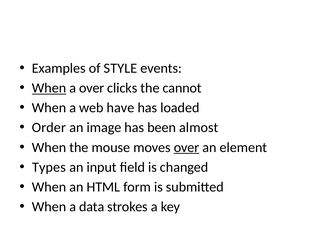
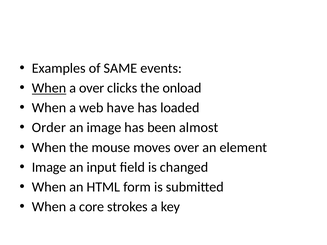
STYLE: STYLE -> SAME
cannot: cannot -> onload
over at (187, 148) underline: present -> none
Types at (49, 167): Types -> Image
data: data -> core
